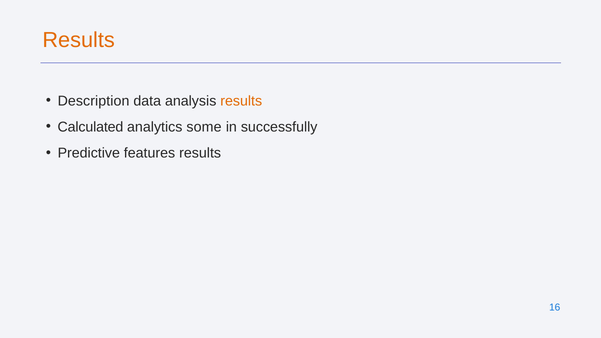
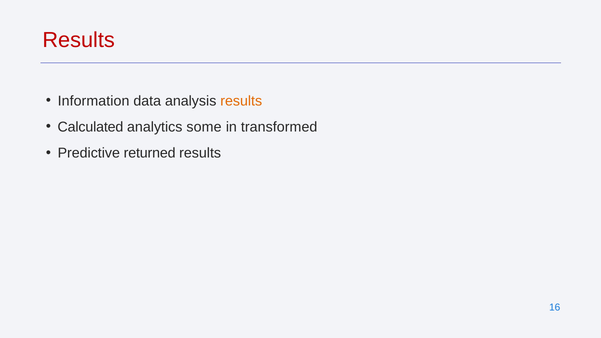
Results at (79, 40) colour: orange -> red
Description: Description -> Information
successfully: successfully -> transformed
features: features -> returned
